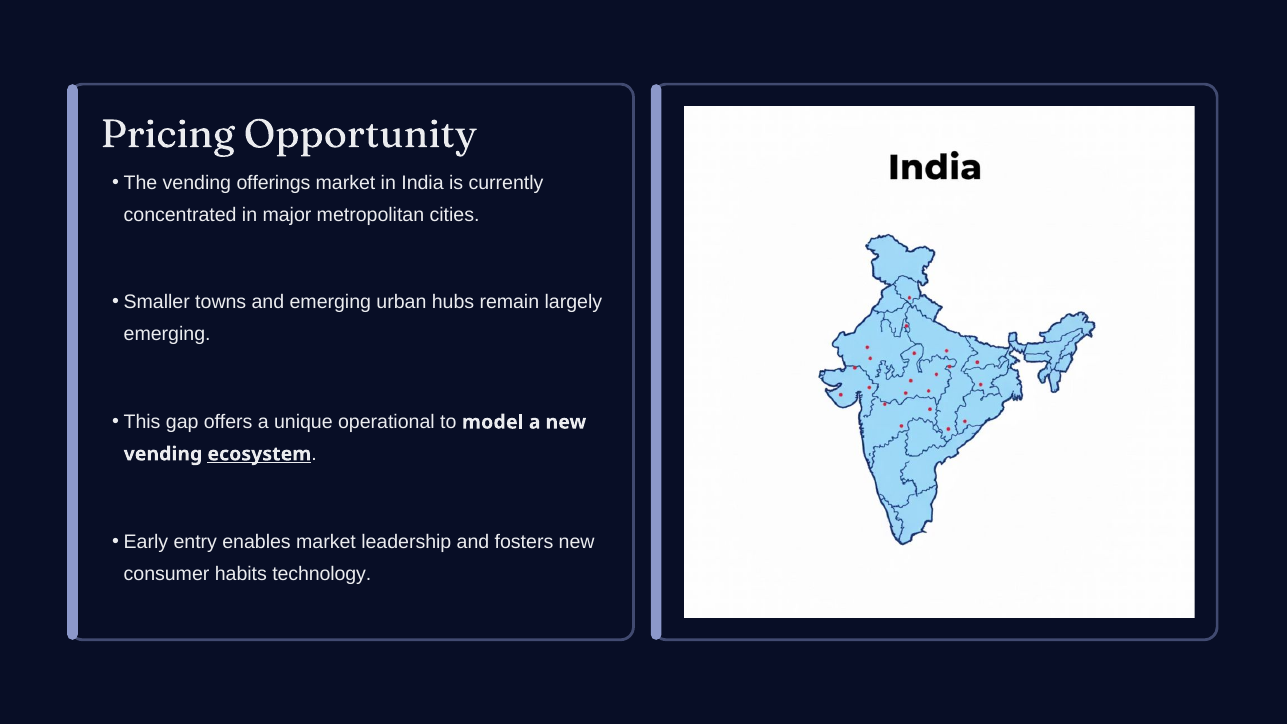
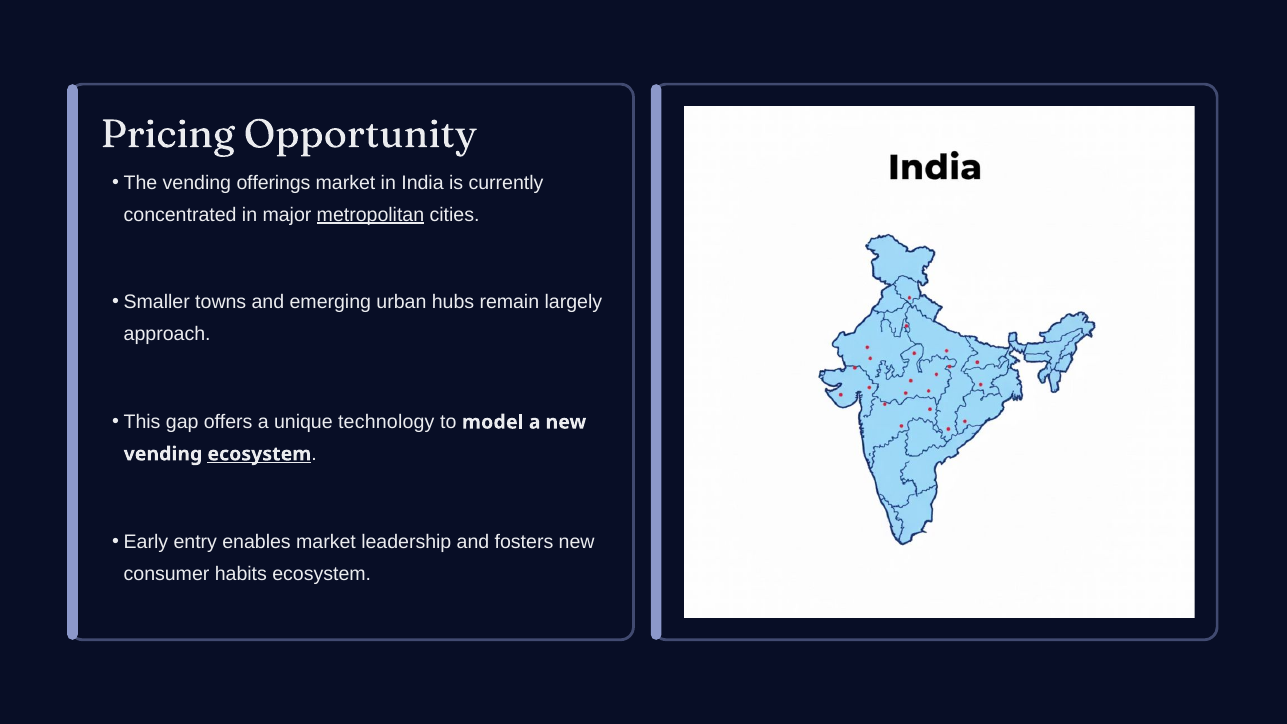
metropolitan underline: none -> present
emerging at (167, 334): emerging -> approach
operational: operational -> technology
habits technology: technology -> ecosystem
